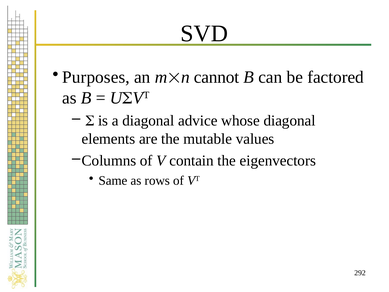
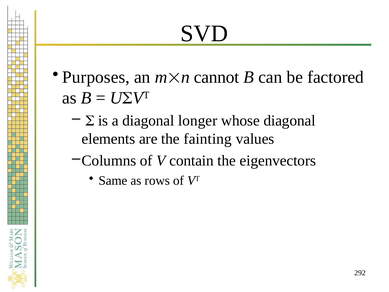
advice: advice -> longer
mutable: mutable -> fainting
